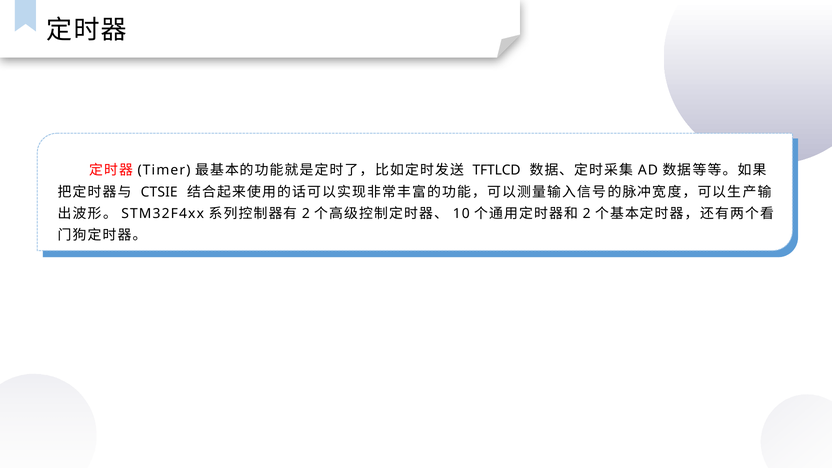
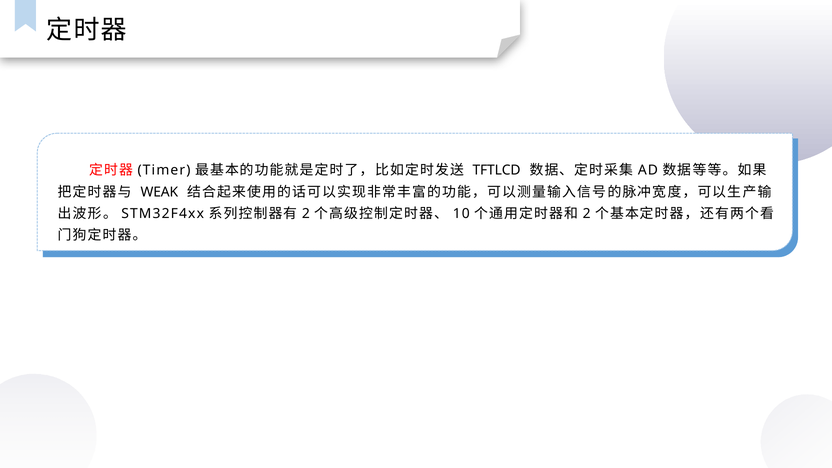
CTSIE: CTSIE -> WEAK
